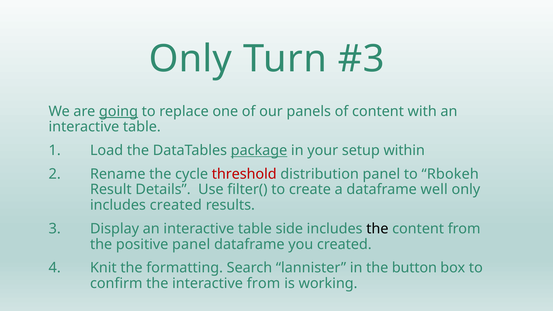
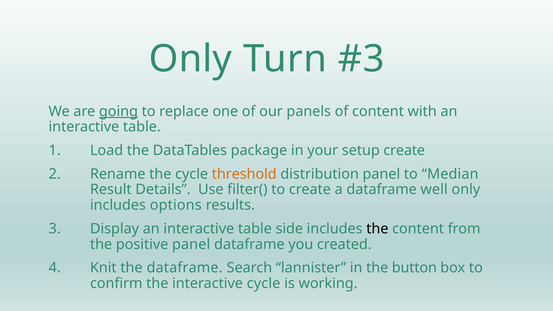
package underline: present -> none
setup within: within -> create
threshold colour: red -> orange
Rbokeh: Rbokeh -> Median
includes created: created -> options
the formatting: formatting -> dataframe
interactive from: from -> cycle
